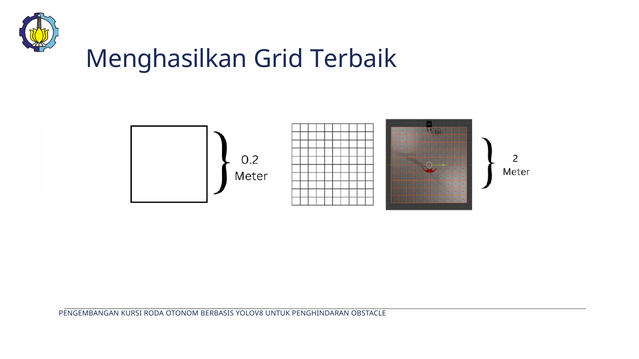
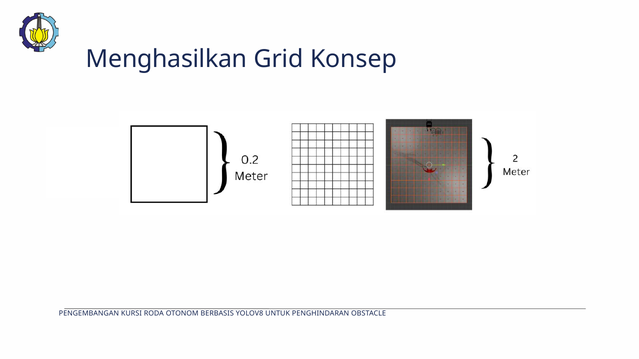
Terbaik: Terbaik -> Konsep
